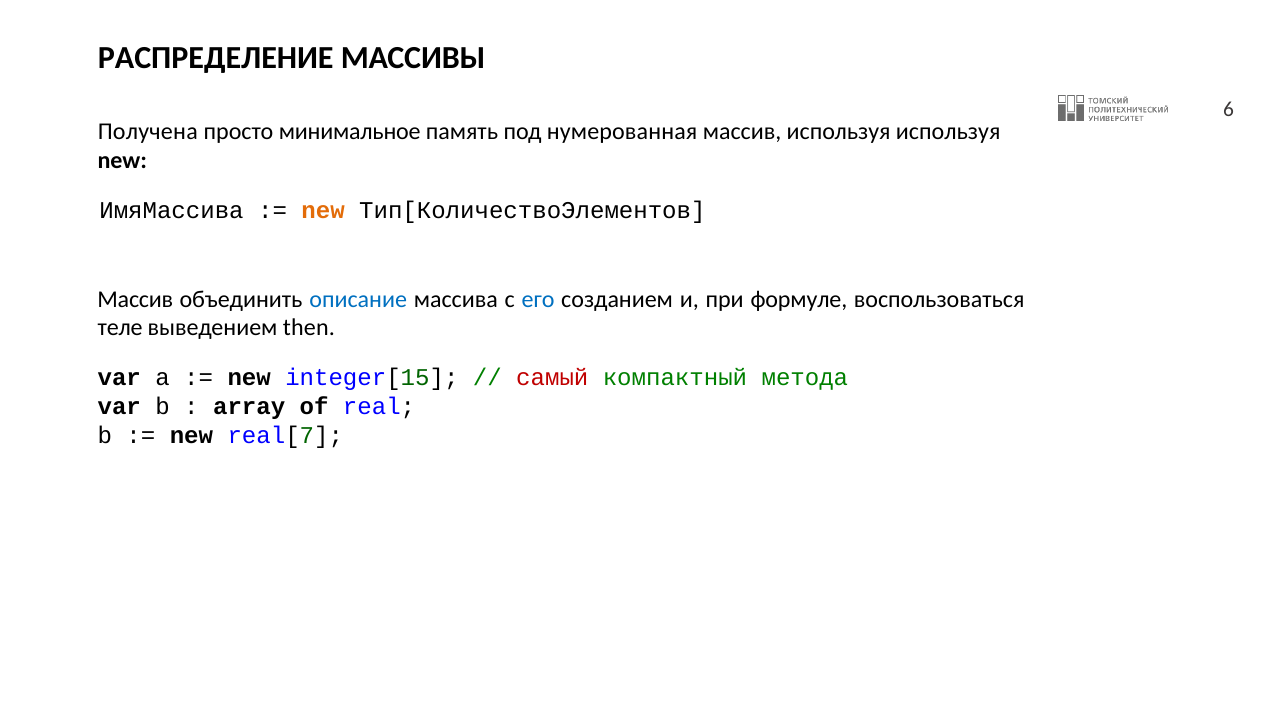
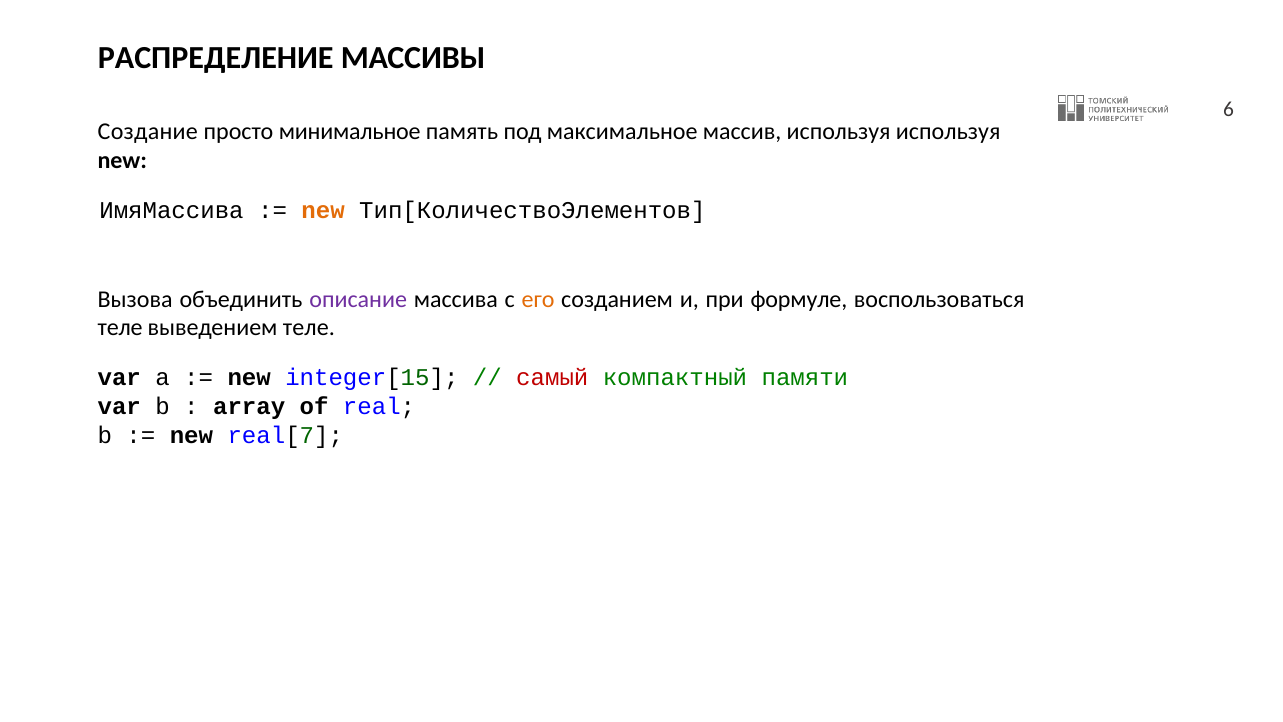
Получена: Получена -> Создание
нумерованная: нумерованная -> максимальное
Массив at (135, 299): Массив -> Вызова
описание colour: blue -> purple
его colour: blue -> orange
выведением then: then -> теле
метода: метода -> памяти
